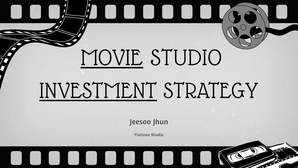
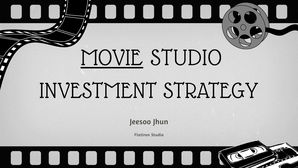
INVESTMENT underline: present -> none
